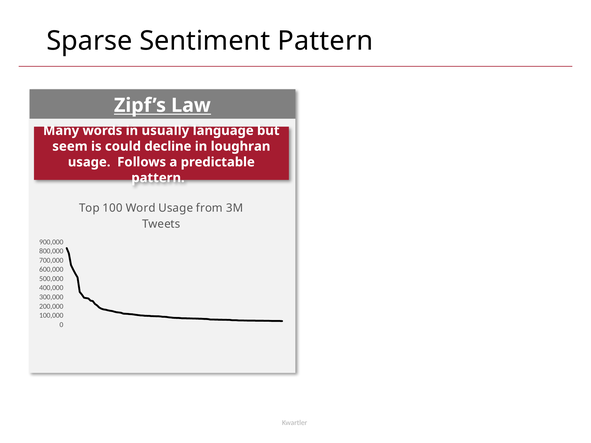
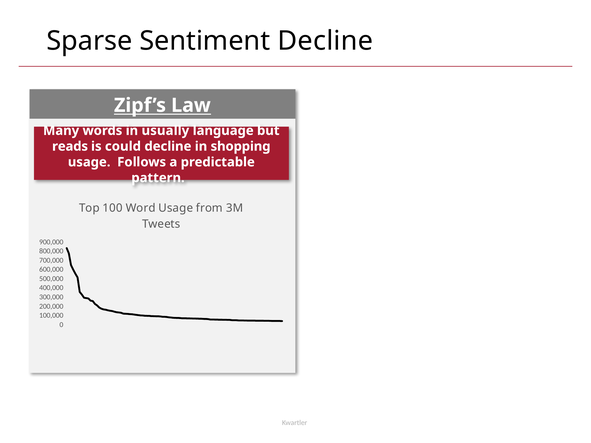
Sentiment Pattern: Pattern -> Decline
seem: seem -> reads
loughran: loughran -> shopping
